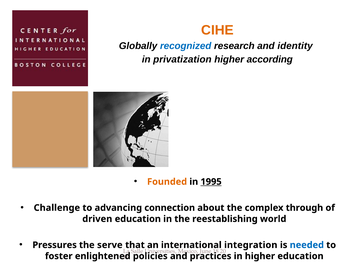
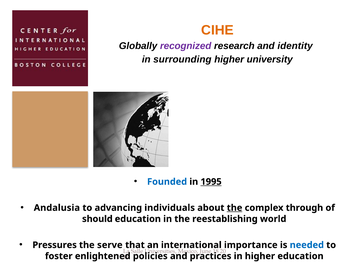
recognized colour: blue -> purple
privatization: privatization -> surrounding
according: according -> university
Founded colour: orange -> blue
Challenge: Challenge -> Andalusia
connection: connection -> individuals
the at (235, 207) underline: none -> present
driven: driven -> should
integration: integration -> importance
